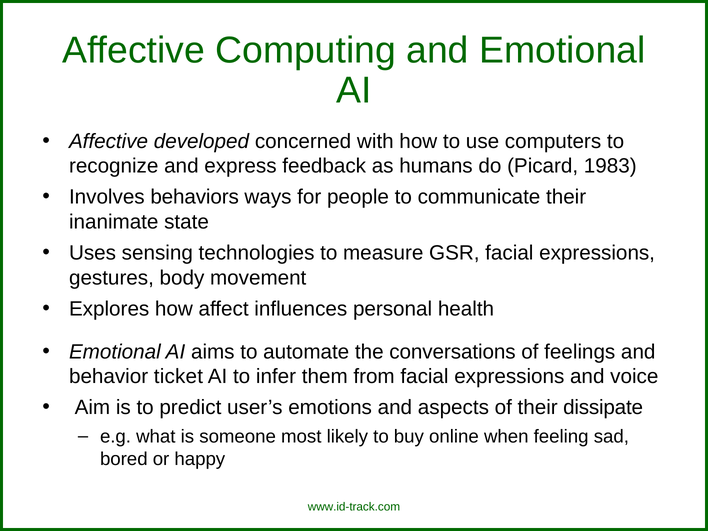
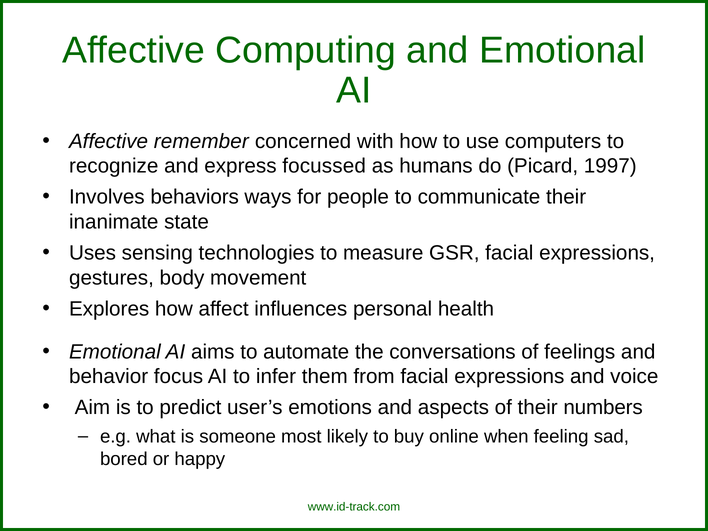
developed: developed -> remember
feedback: feedback -> focussed
1983: 1983 -> 1997
ticket: ticket -> focus
dissipate: dissipate -> numbers
